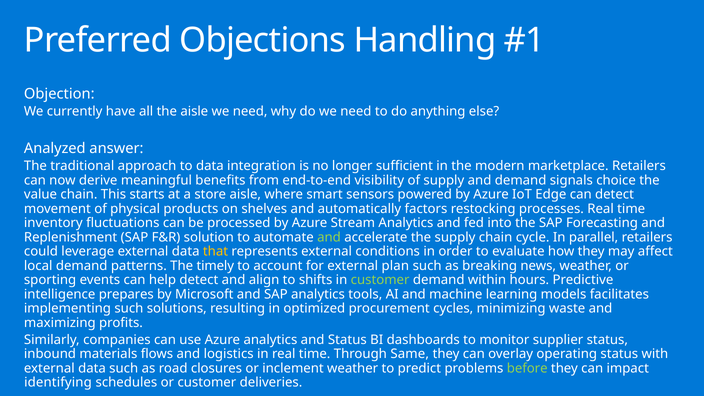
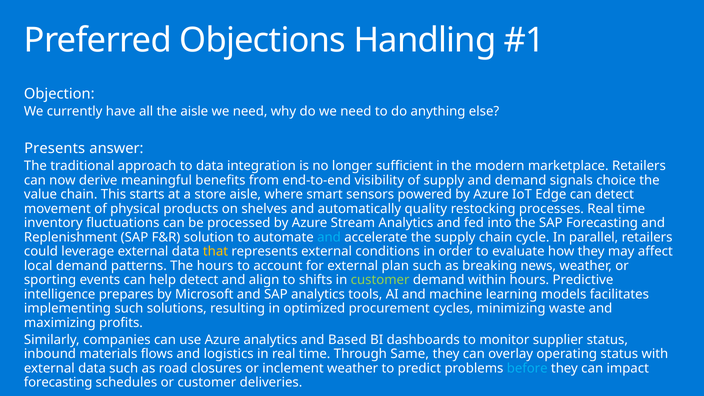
Analyzed: Analyzed -> Presents
factors: factors -> quality
and at (329, 237) colour: light green -> light blue
The timely: timely -> hours
and Status: Status -> Based
before colour: light green -> light blue
identifying at (58, 383): identifying -> forecasting
